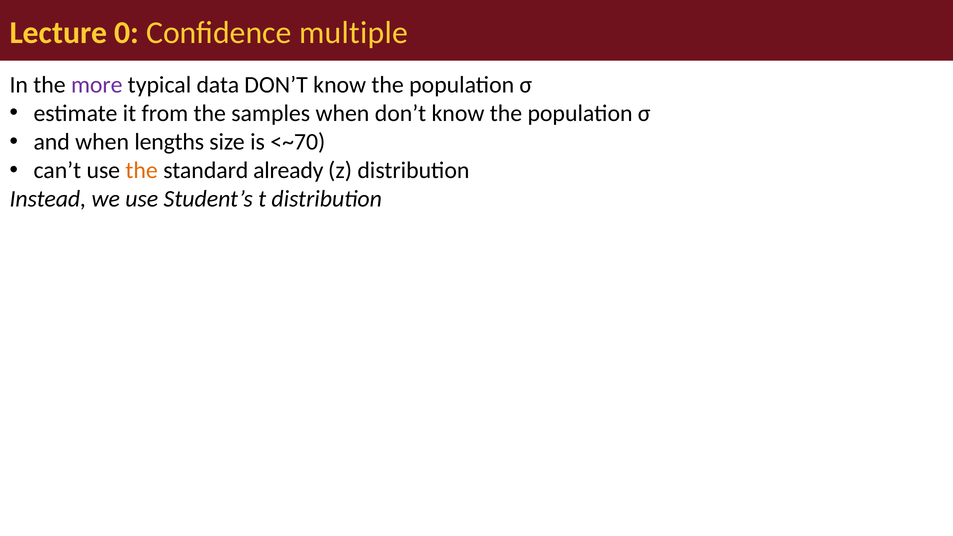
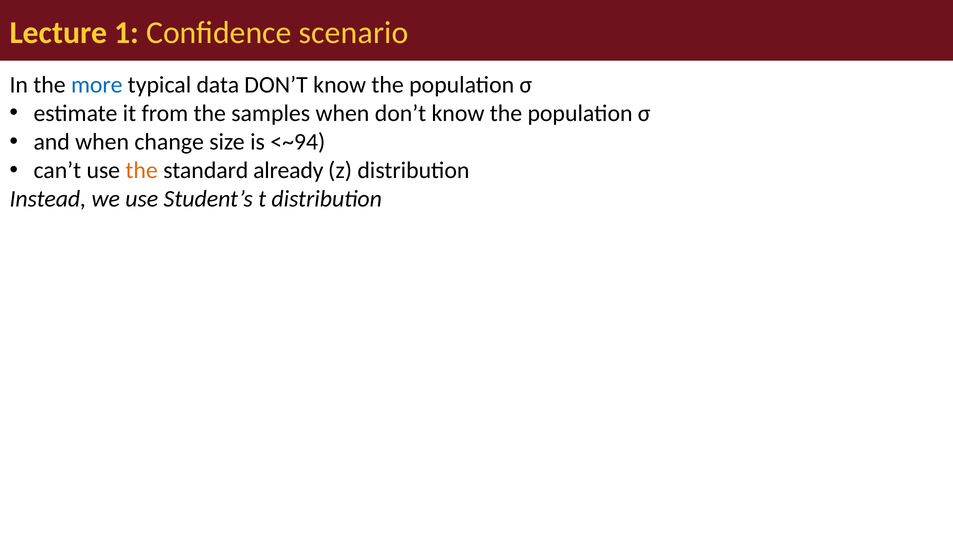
0: 0 -> 1
multiple: multiple -> scenario
more colour: purple -> blue
lengths: lengths -> change
<~70: <~70 -> <~94
